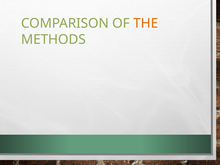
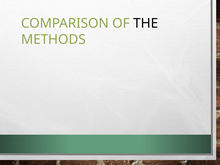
THE colour: orange -> black
